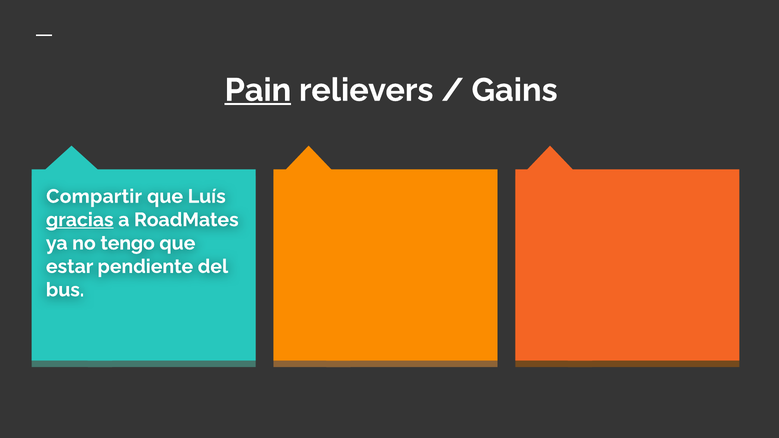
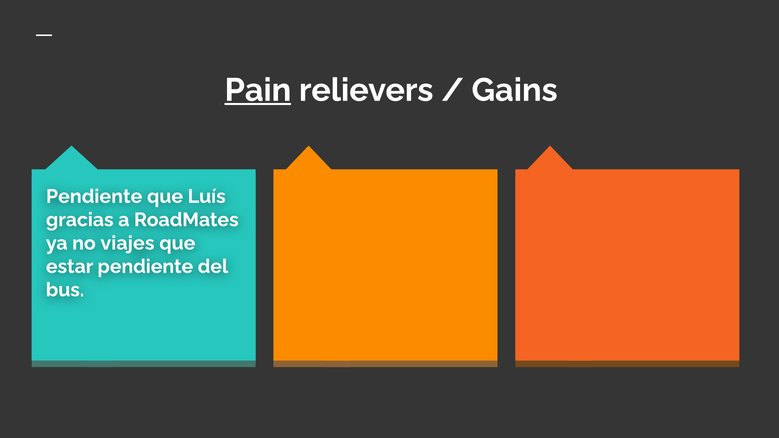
Compartir at (94, 197): Compartir -> Pendiente
gracias underline: present -> none
tengo: tengo -> viajes
